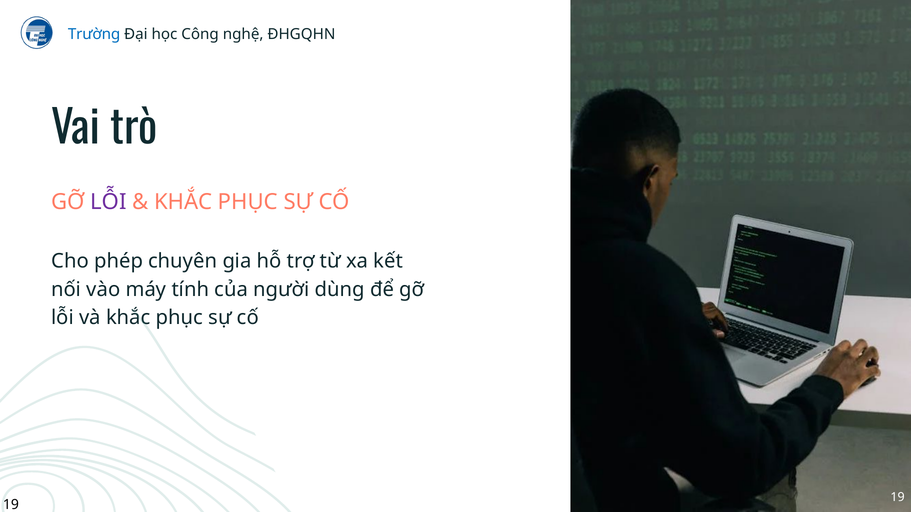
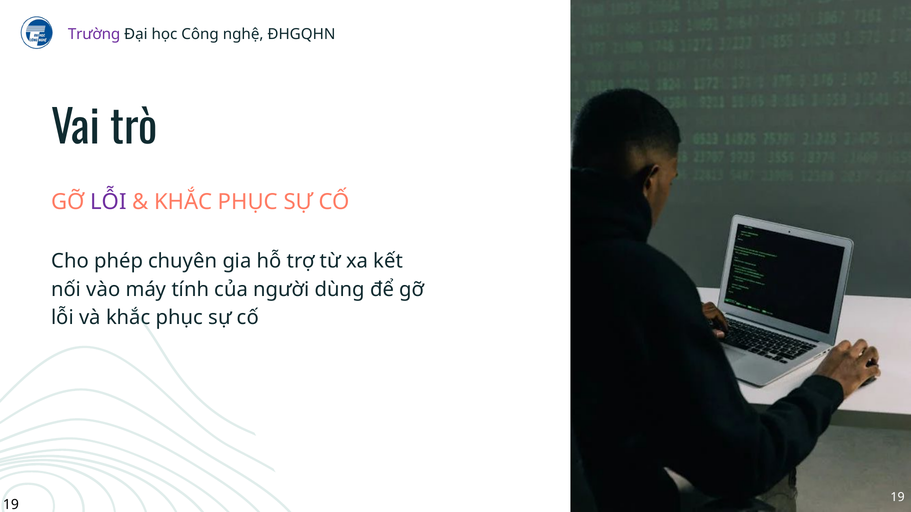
Trường colour: blue -> purple
